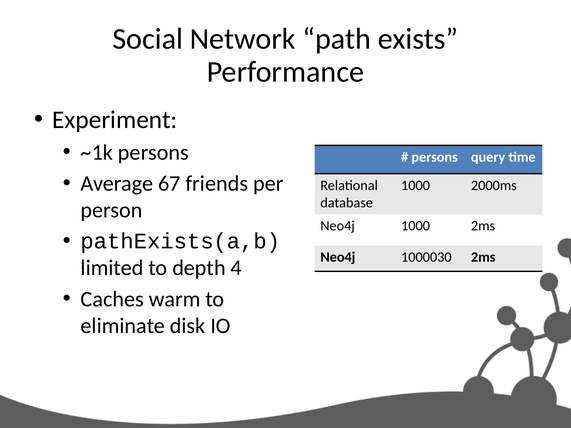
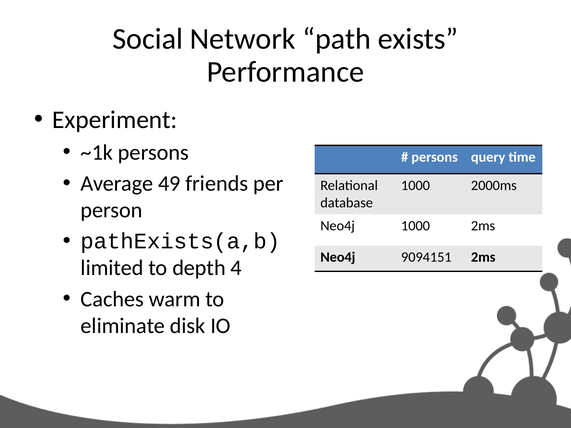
67: 67 -> 49
1000030: 1000030 -> 9094151
